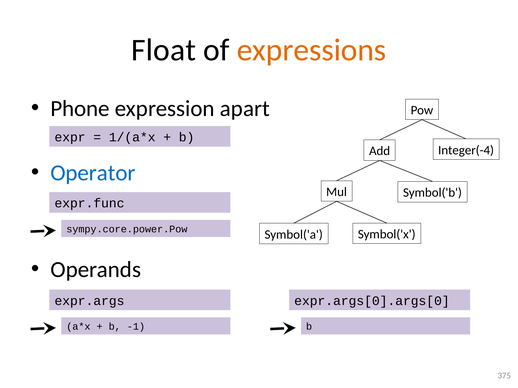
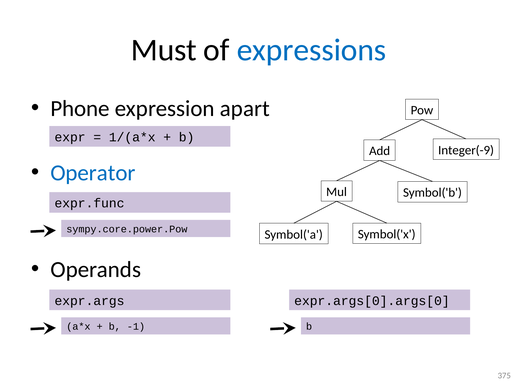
Float: Float -> Must
expressions colour: orange -> blue
Integer(-4: Integer(-4 -> Integer(-9
